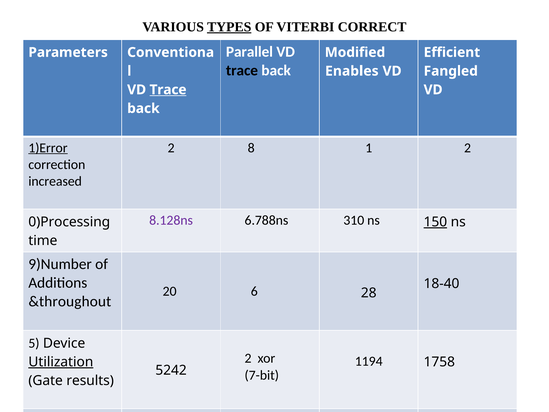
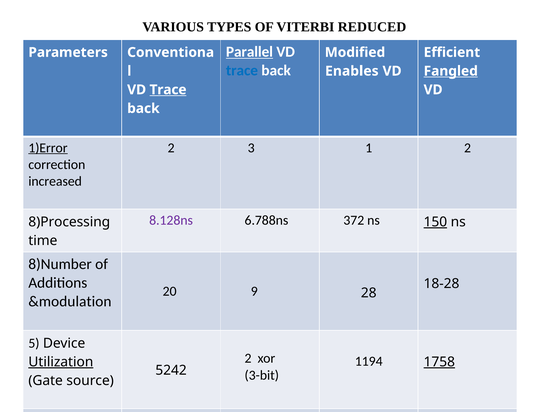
TYPES underline: present -> none
CORRECT: CORRECT -> REDUCED
Parallel underline: none -> present
trace at (242, 70) colour: black -> blue
Fangled underline: none -> present
8: 8 -> 3
310: 310 -> 372
0)Processing: 0)Processing -> 8)Processing
9)Number: 9)Number -> 8)Number
18-40: 18-40 -> 18-28
6: 6 -> 9
&throughout: &throughout -> &modulation
1758 underline: none -> present
7-bit: 7-bit -> 3-bit
results: results -> source
